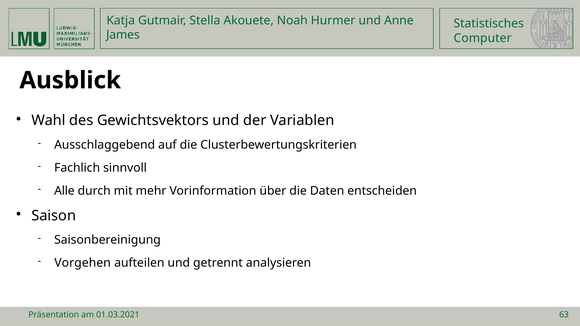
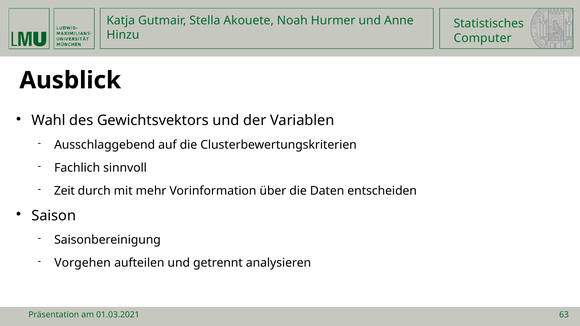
James: James -> Hinzu
Alle: Alle -> Zeit
